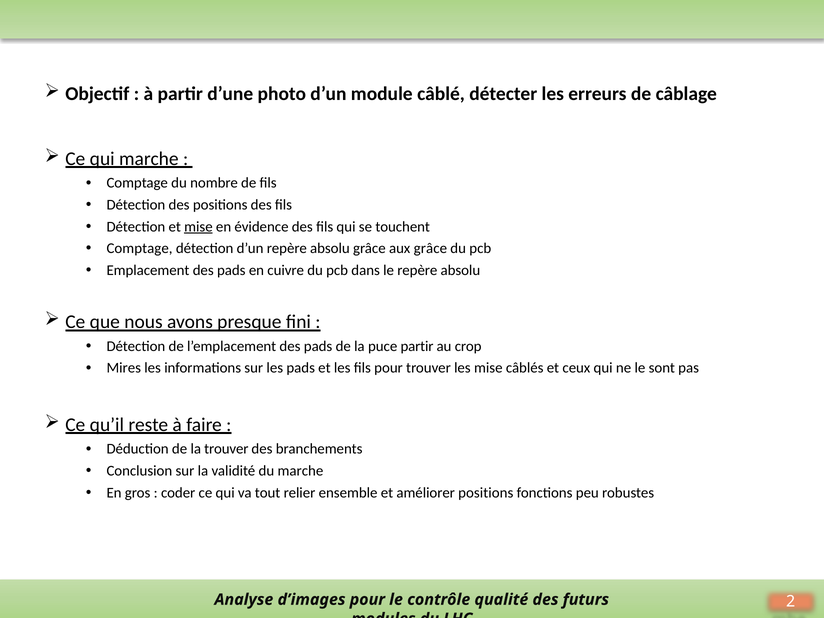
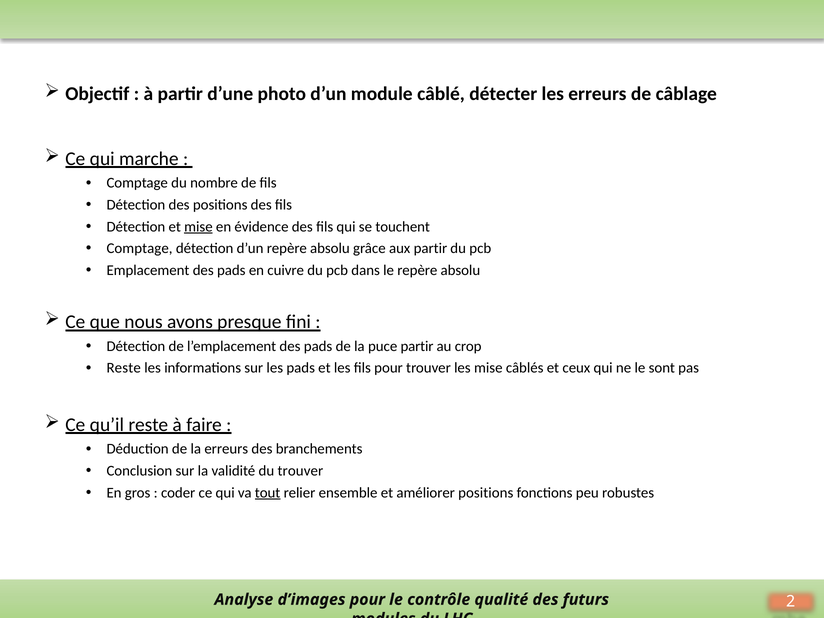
aux grâce: grâce -> partir
Mires at (124, 368): Mires -> Reste
la trouver: trouver -> erreurs
du marche: marche -> trouver
tout underline: none -> present
